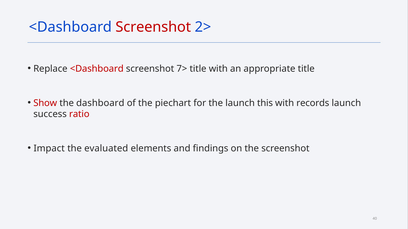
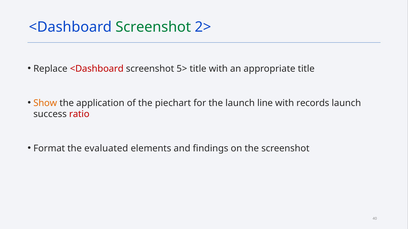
Screenshot at (153, 27) colour: red -> green
7>: 7> -> 5>
Show colour: red -> orange
dashboard: dashboard -> application
this: this -> line
Impact: Impact -> Format
